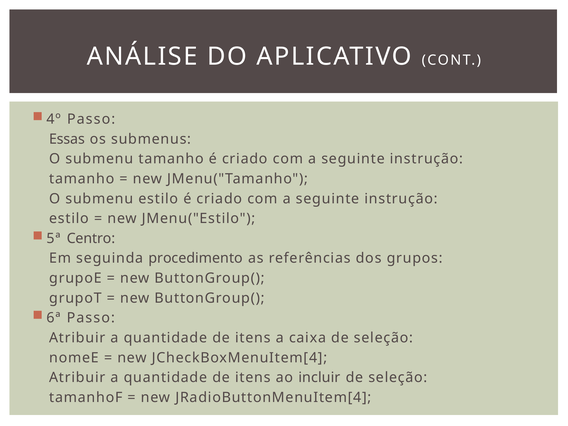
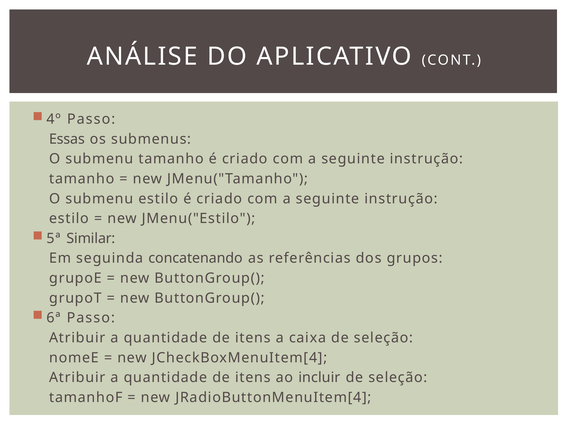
Centro: Centro -> Similar
procedimento: procedimento -> concatenando
